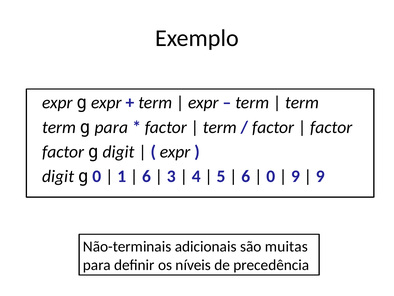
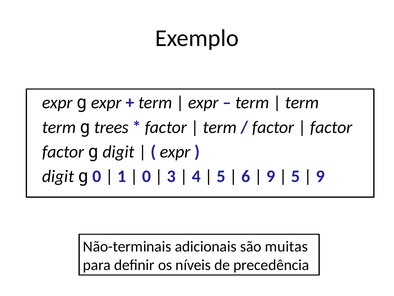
g para: para -> trees
6 at (147, 176): 6 -> 0
0 at (271, 176): 0 -> 9
9 at (296, 176): 9 -> 5
